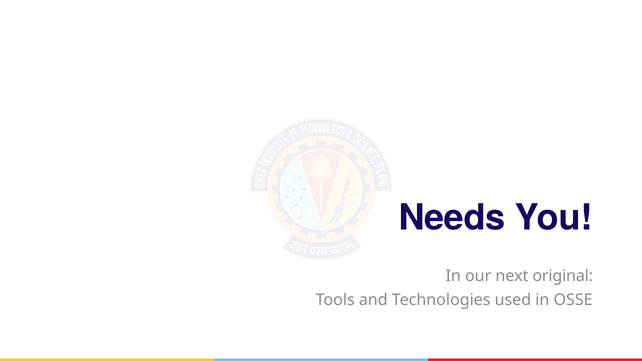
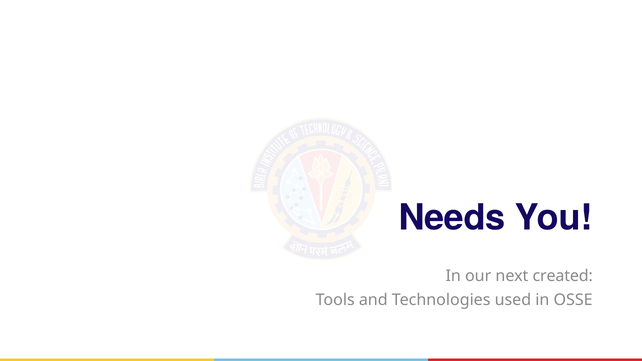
original: original -> created
